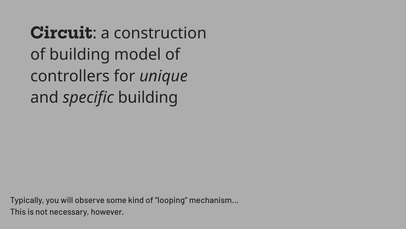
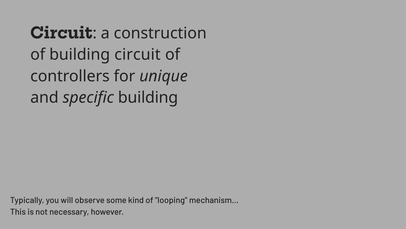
building model: model -> circuit
